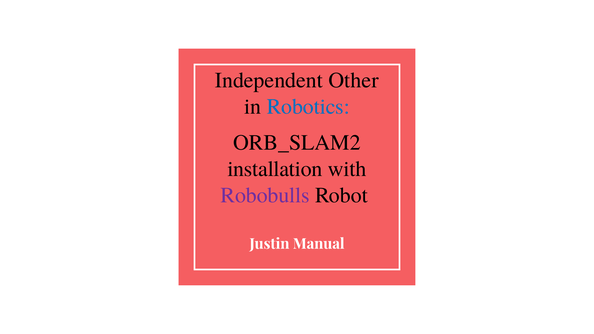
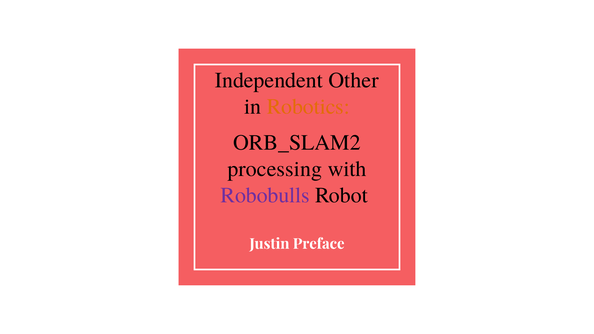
Robotics colour: blue -> orange
installation: installation -> processing
Manual: Manual -> Preface
